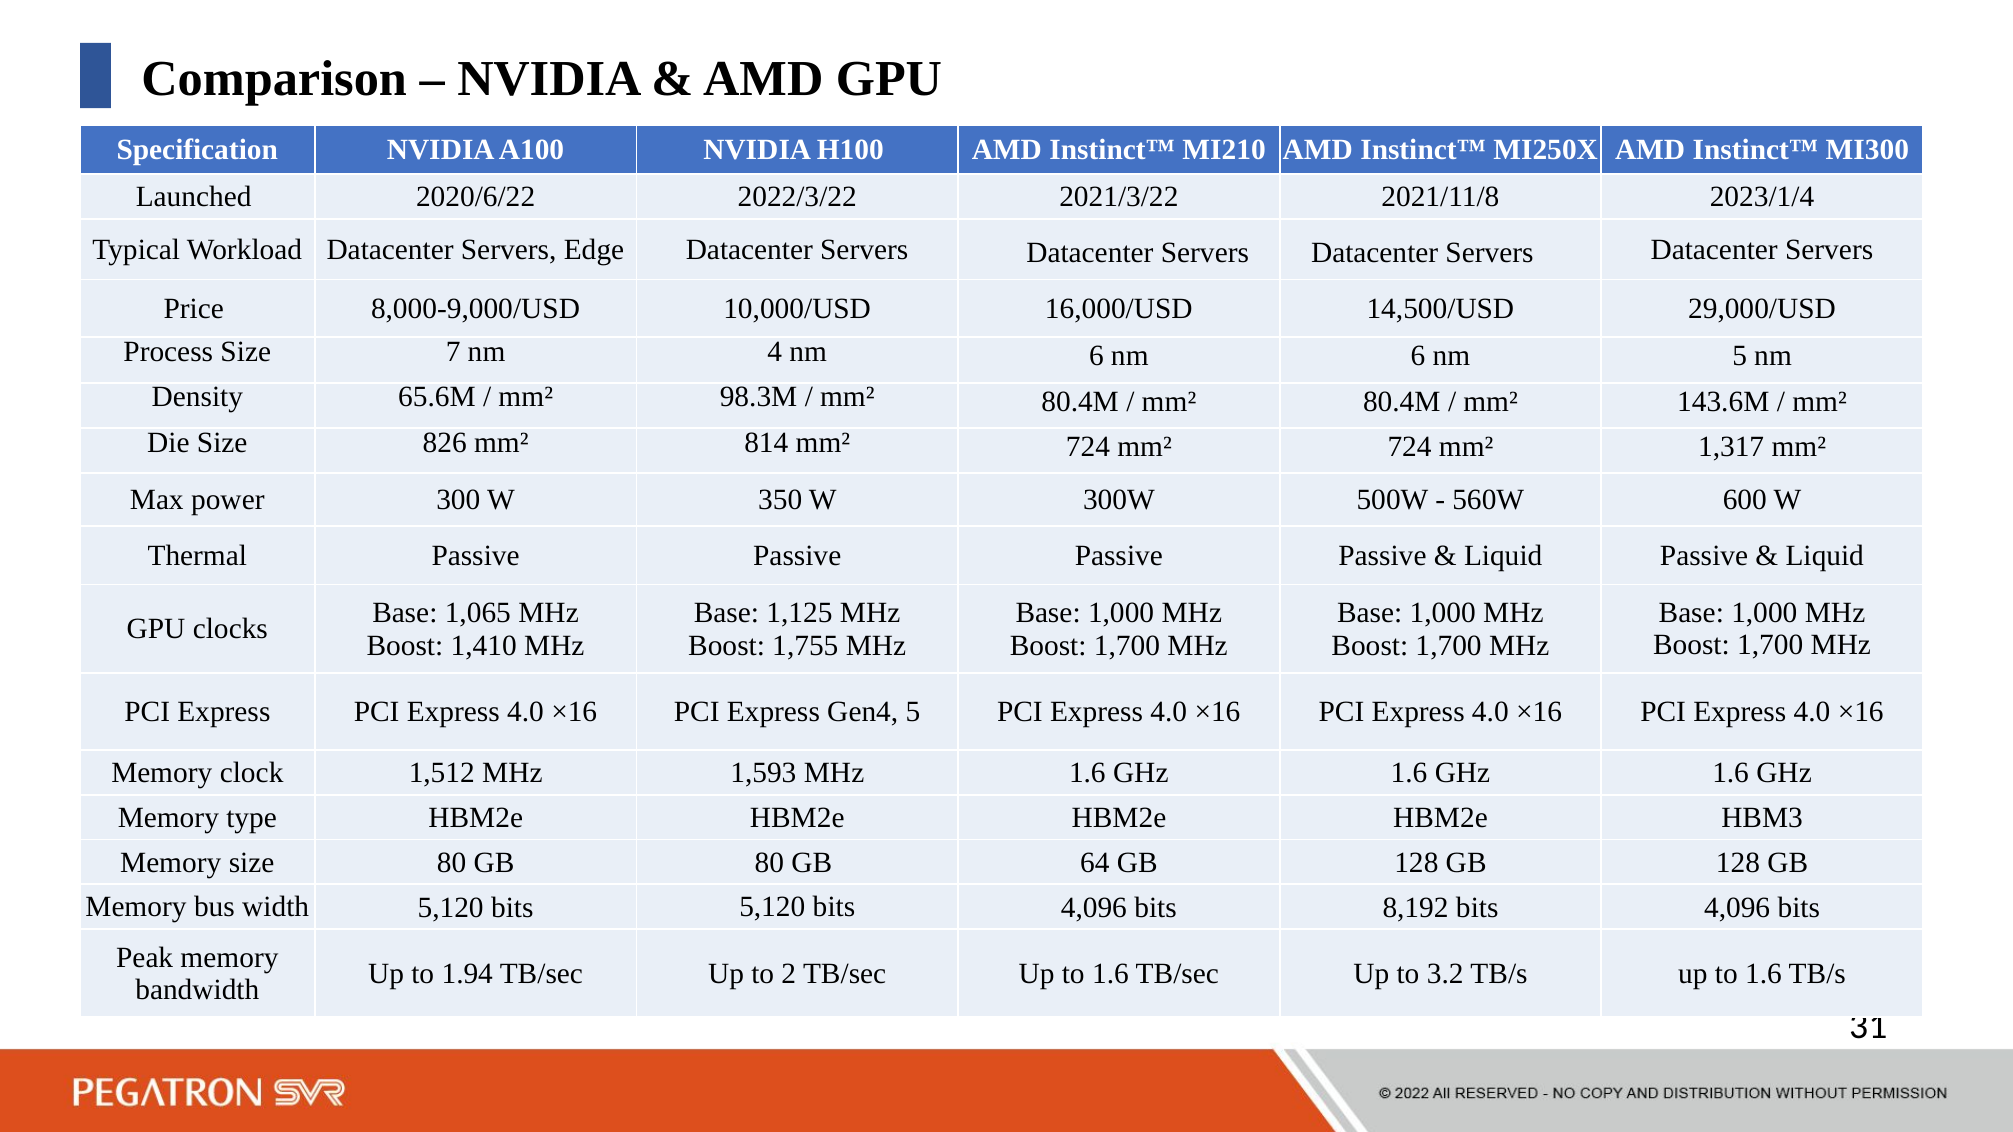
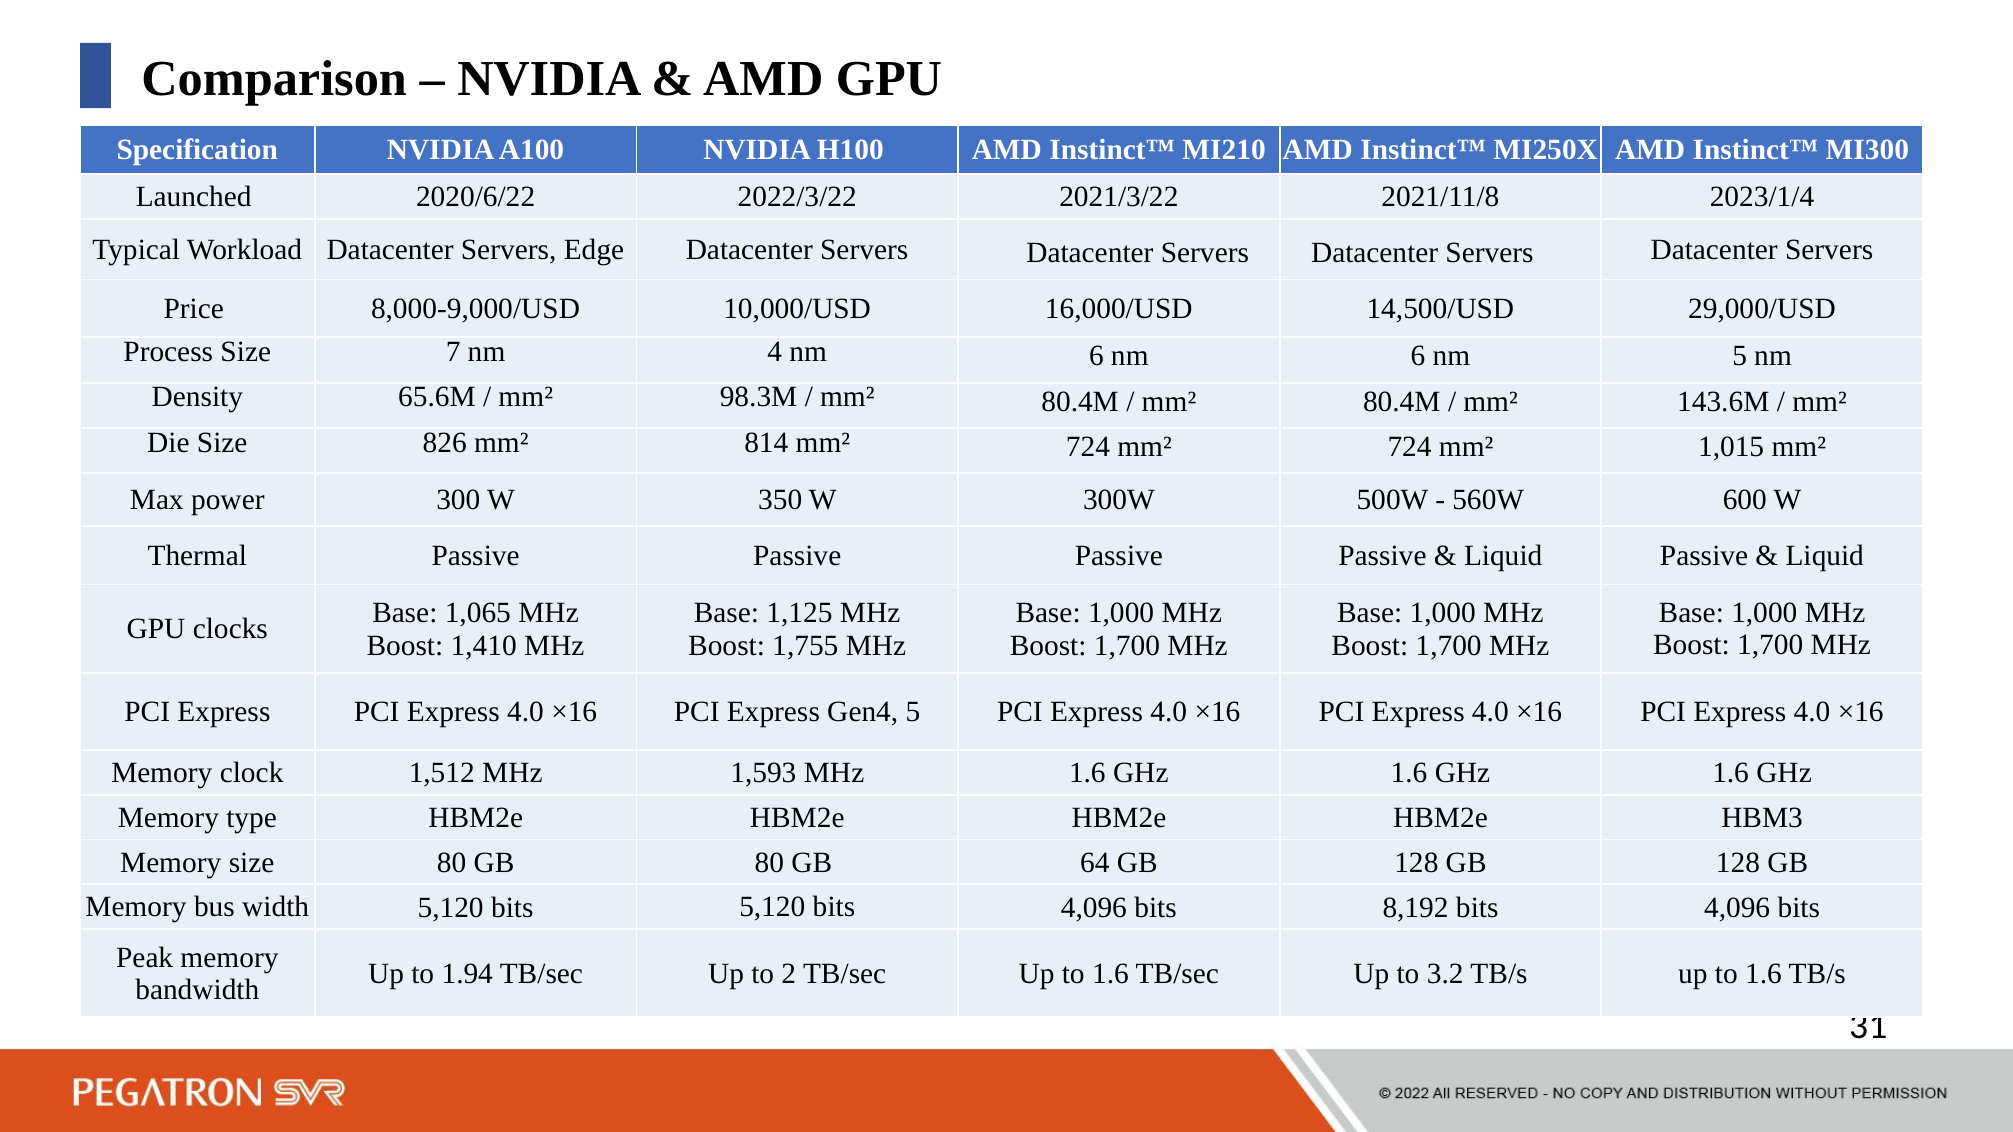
1,317: 1,317 -> 1,015
